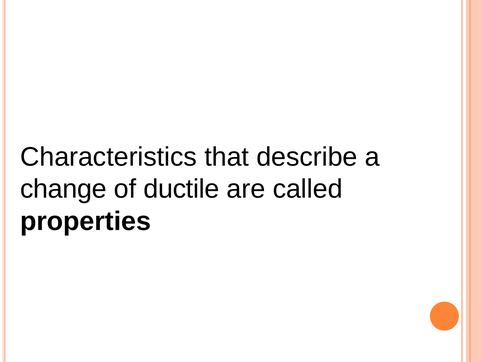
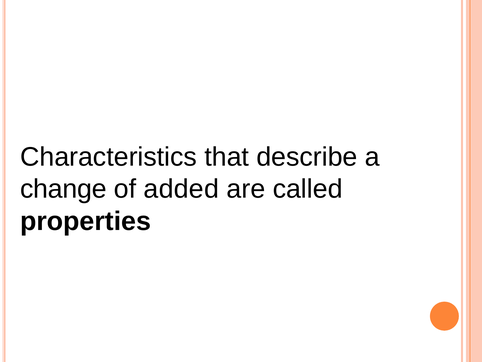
ductile: ductile -> added
